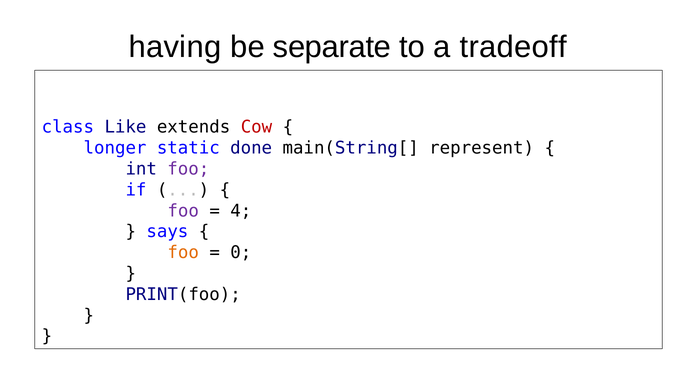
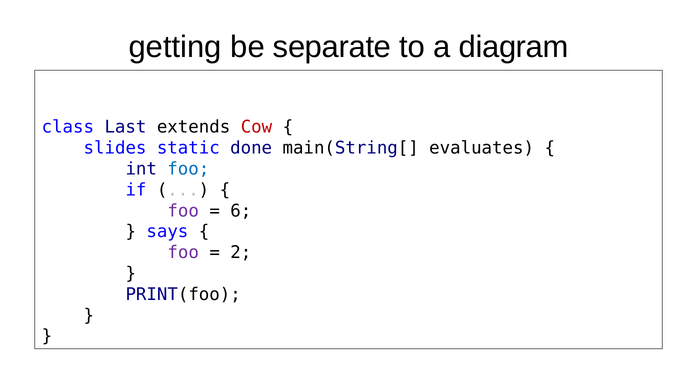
having: having -> getting
tradeoff: tradeoff -> diagram
Like: Like -> Last
longer: longer -> slides
represent: represent -> evaluates
foo at (188, 169) colour: purple -> blue
4: 4 -> 6
foo at (183, 253) colour: orange -> purple
0: 0 -> 2
